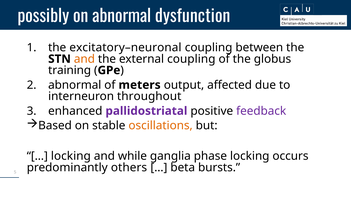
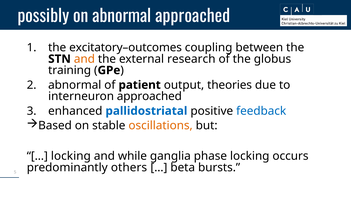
abnormal dysfunction: dysfunction -> approached
excitatory–neuronal: excitatory–neuronal -> excitatory–outcomes
external coupling: coupling -> research
meters: meters -> patient
affected: affected -> theories
interneuron throughout: throughout -> approached
pallidostriatal colour: purple -> blue
feedback colour: purple -> blue
